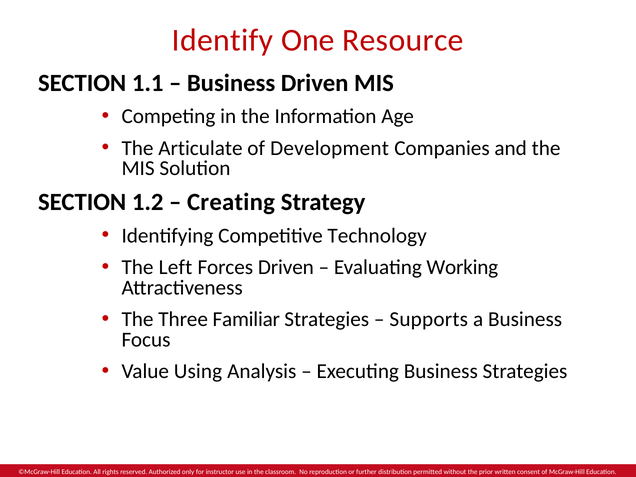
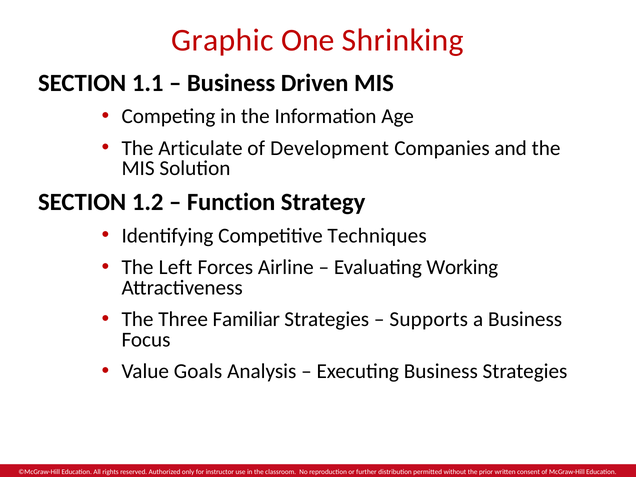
Identify: Identify -> Graphic
Resource: Resource -> Shrinking
Creating: Creating -> Function
Technology: Technology -> Techniques
Forces Driven: Driven -> Airline
Using: Using -> Goals
